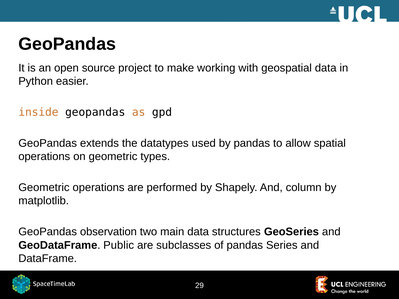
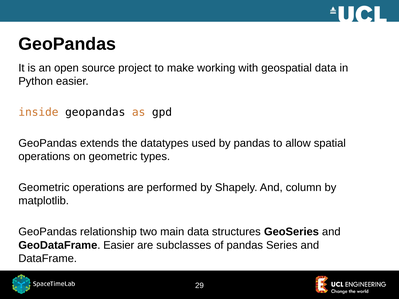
observation: observation -> relationship
GeoDataFrame Public: Public -> Easier
